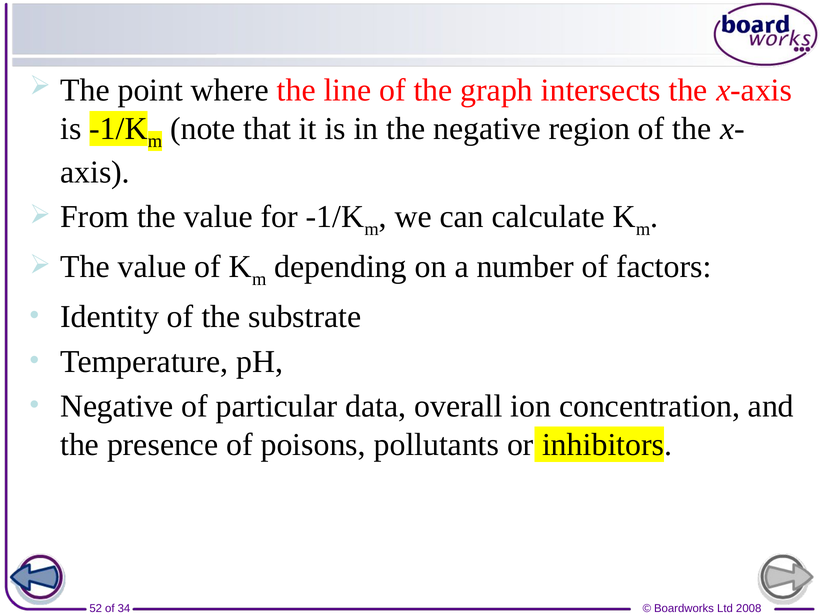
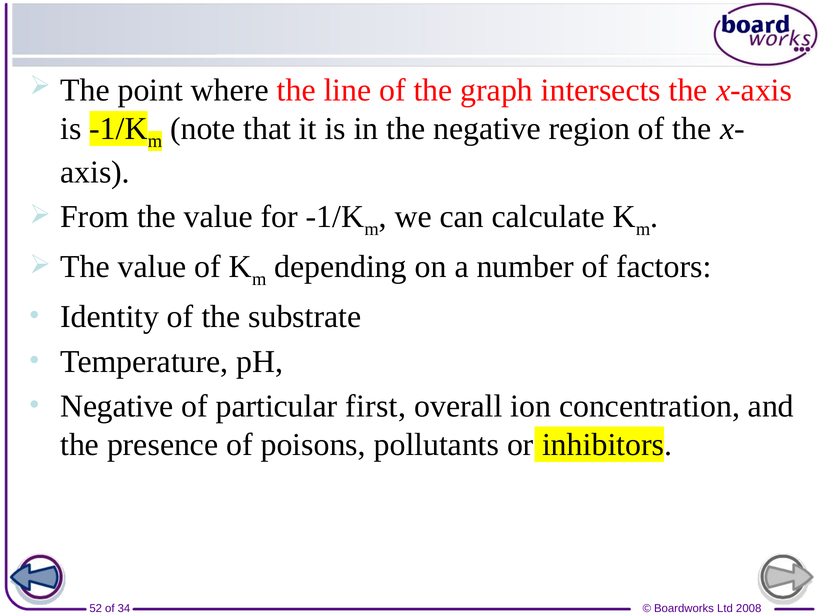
data: data -> first
